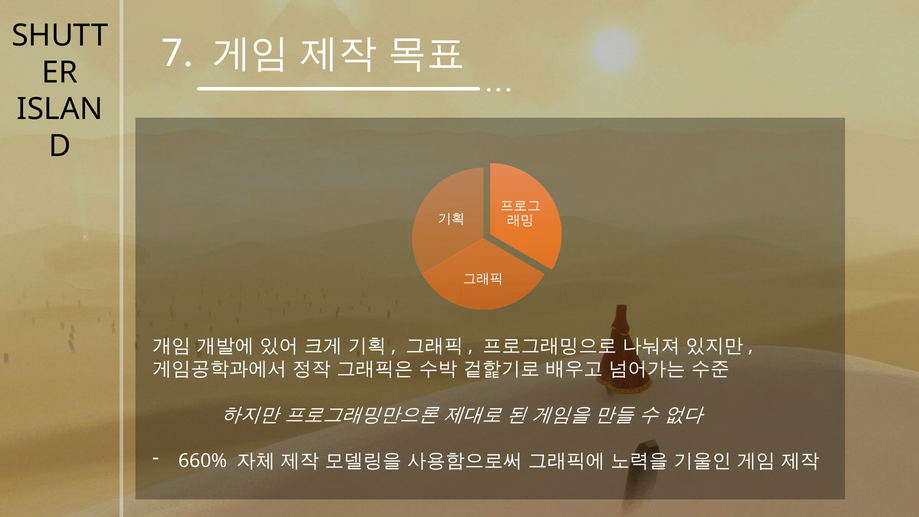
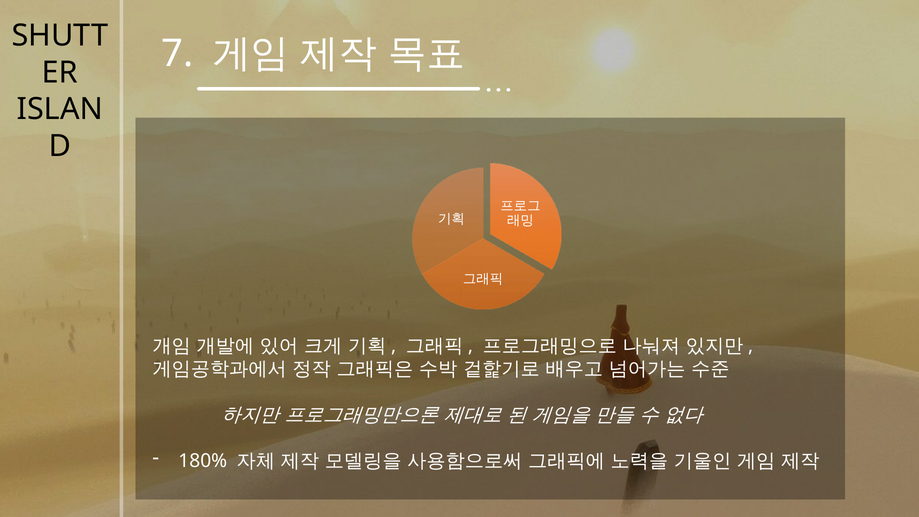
660%: 660% -> 180%
